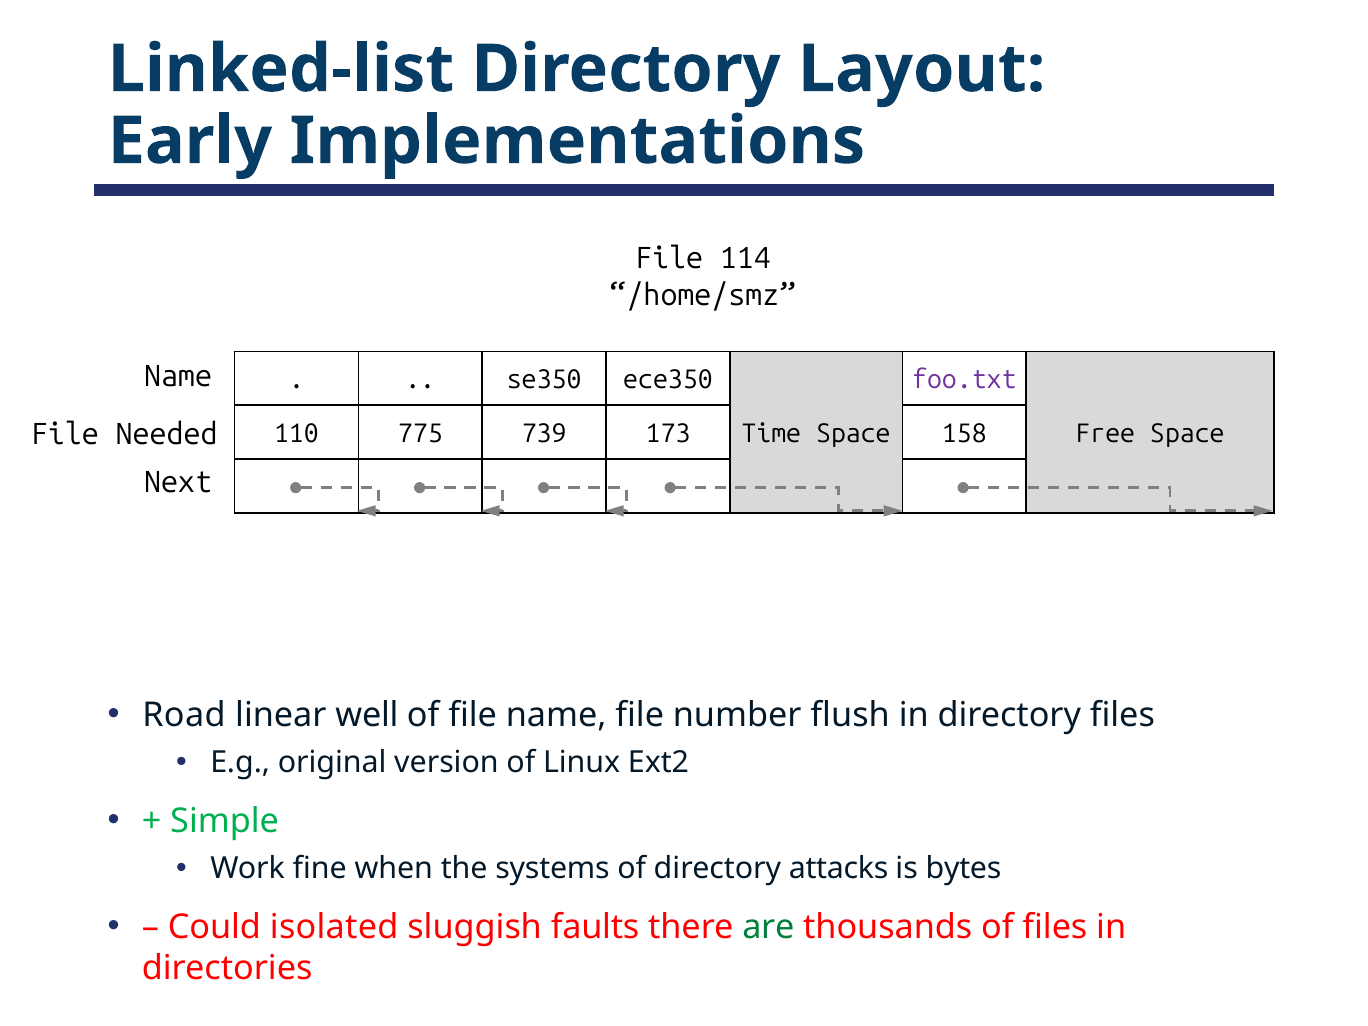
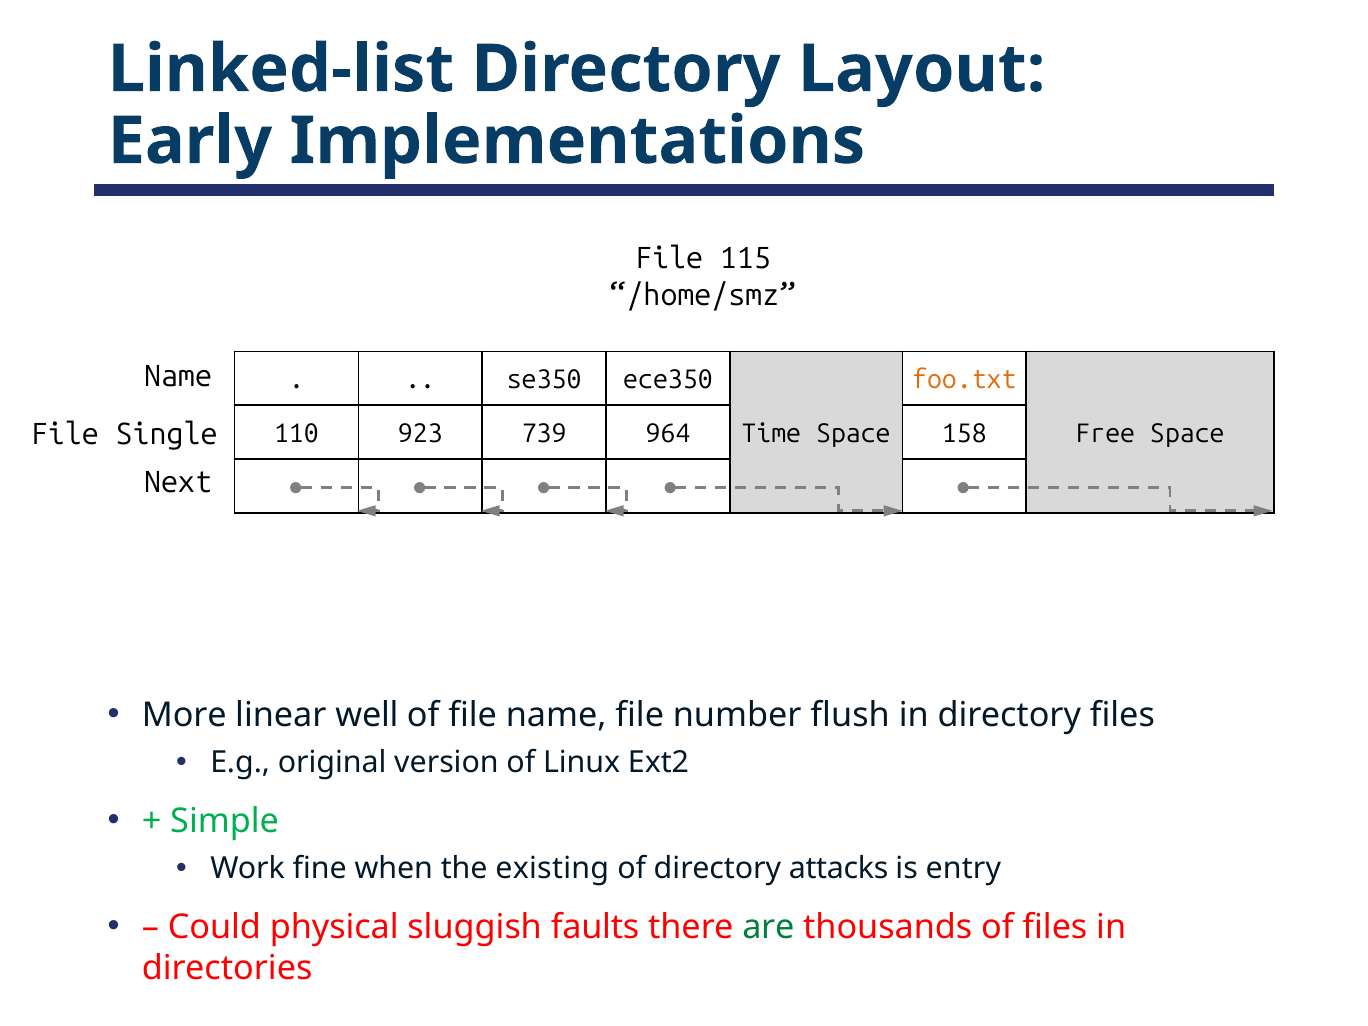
114: 114 -> 115
foo.txt colour: purple -> orange
Needed: Needed -> Single
775: 775 -> 923
173: 173 -> 964
Road: Road -> More
systems: systems -> existing
bytes: bytes -> entry
isolated: isolated -> physical
